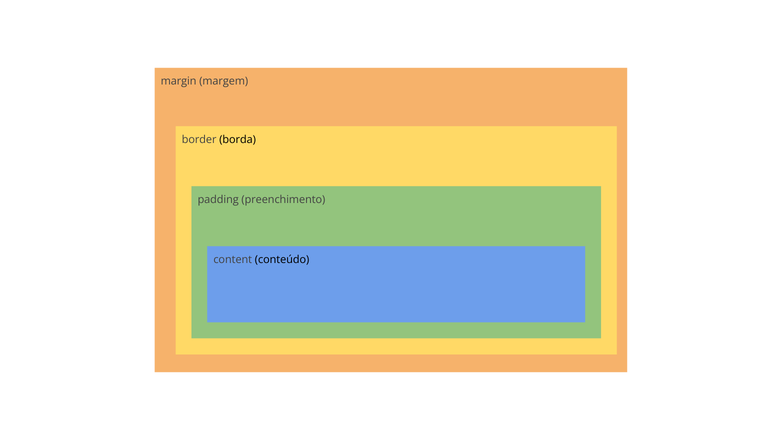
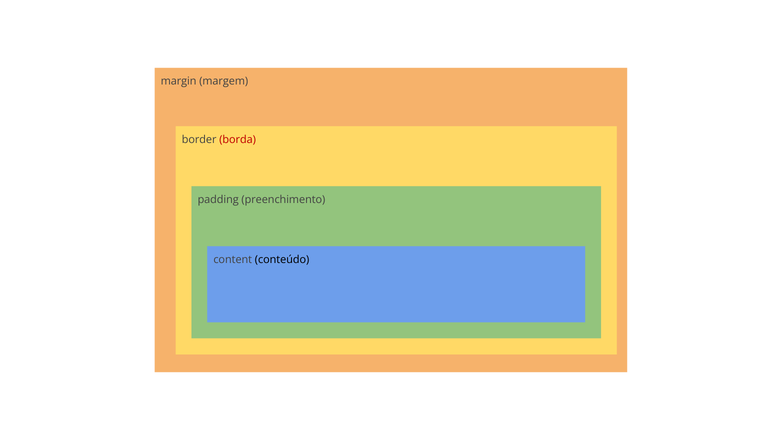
borda colour: black -> red
